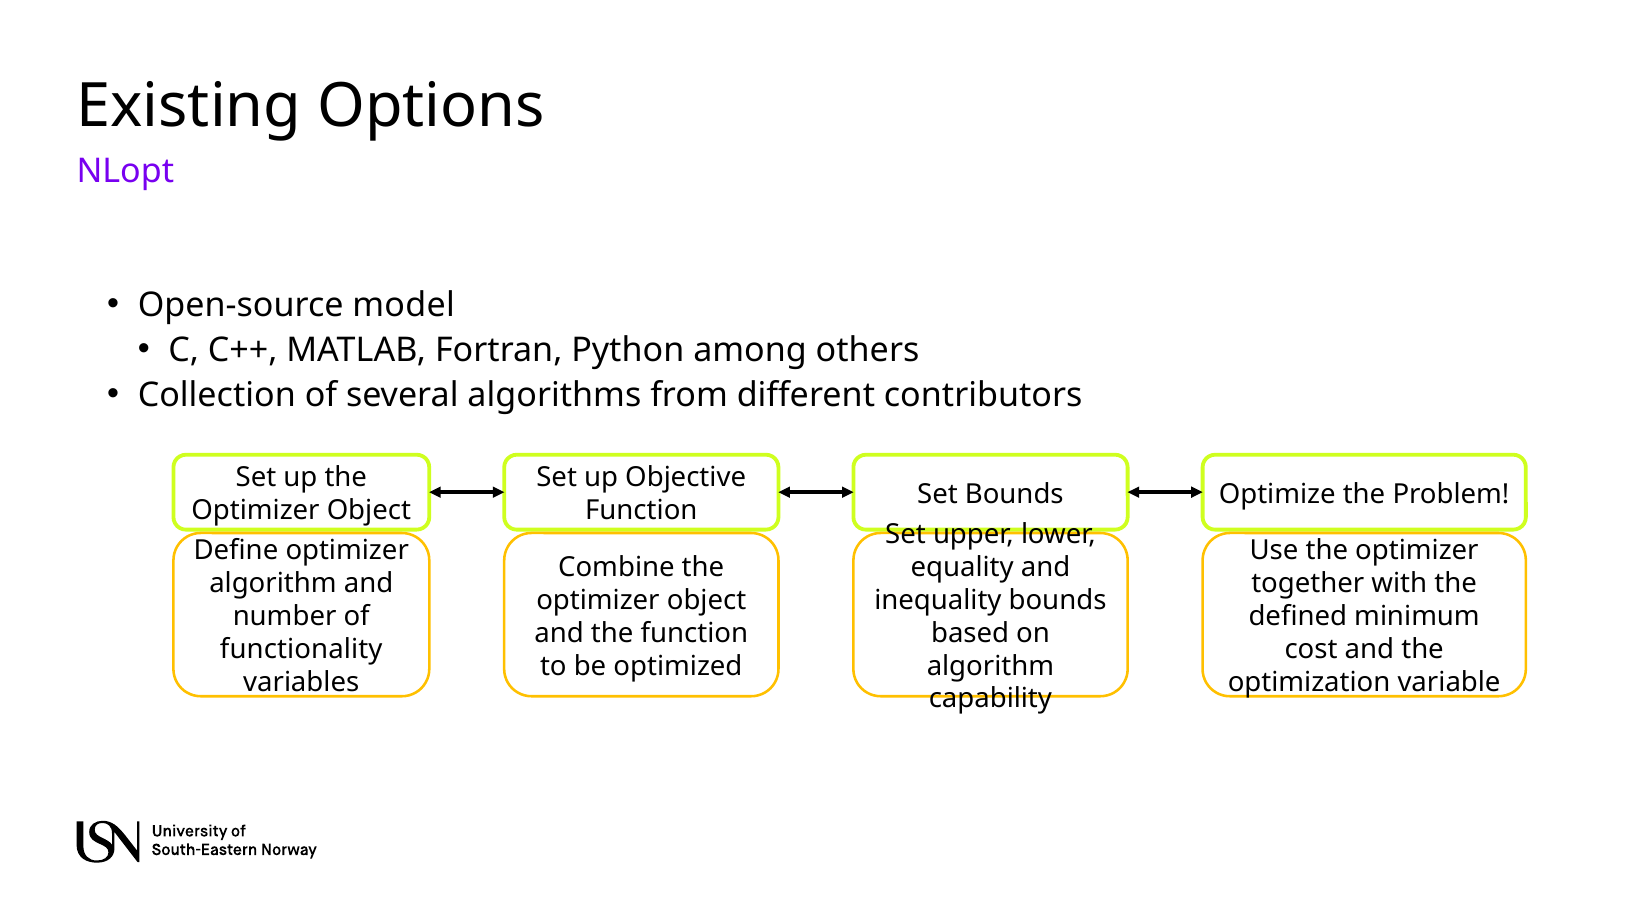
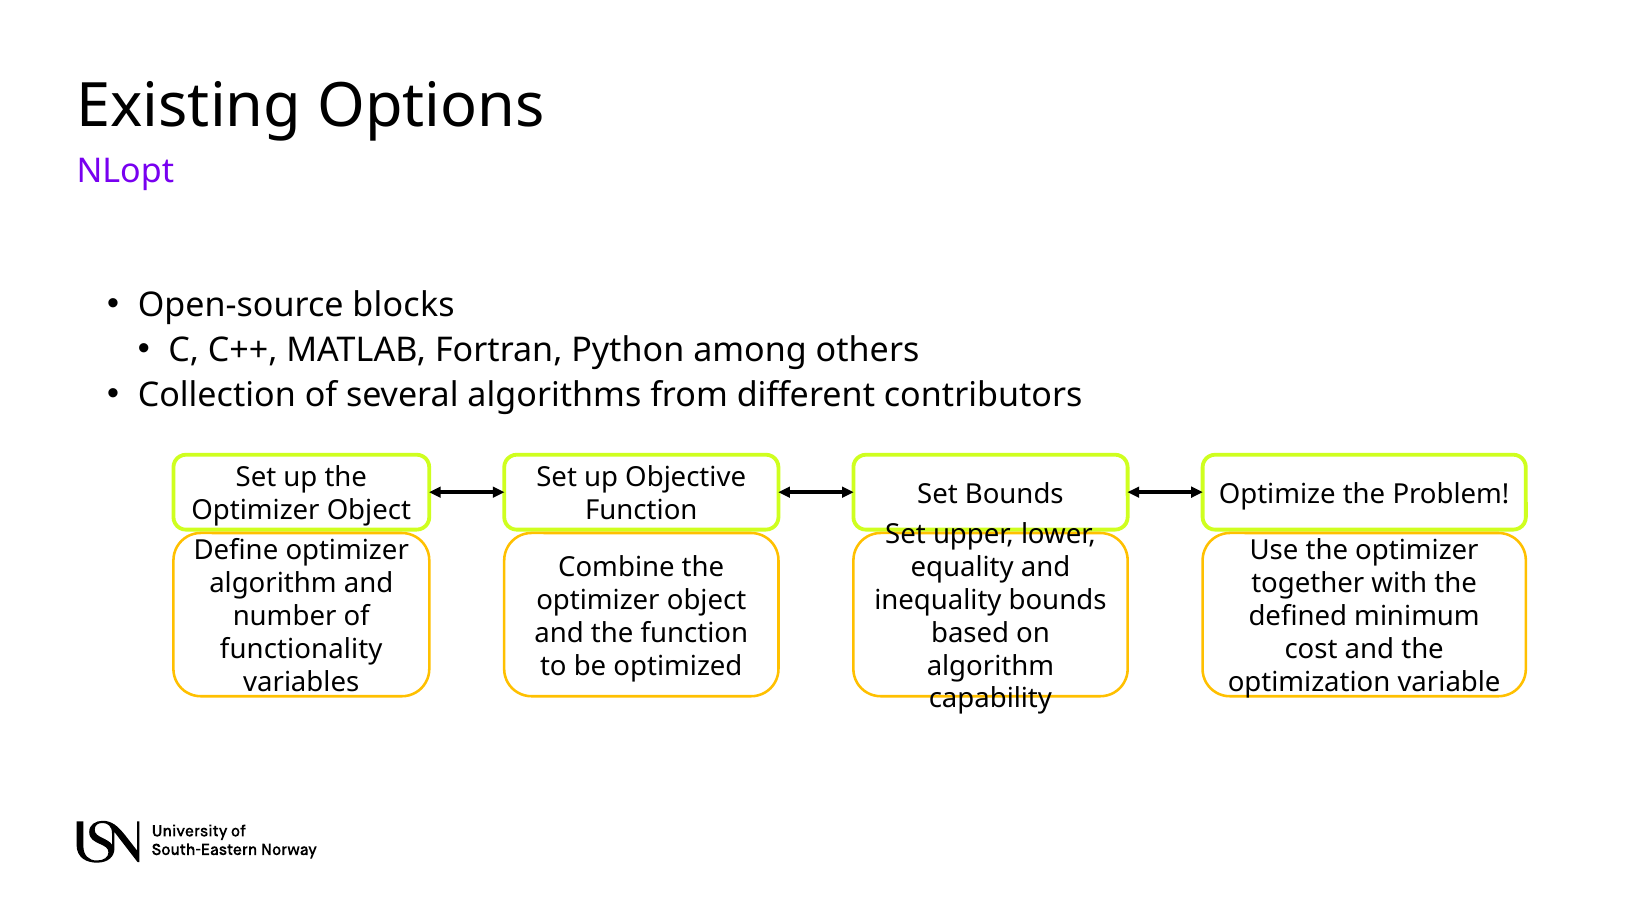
model: model -> blocks
